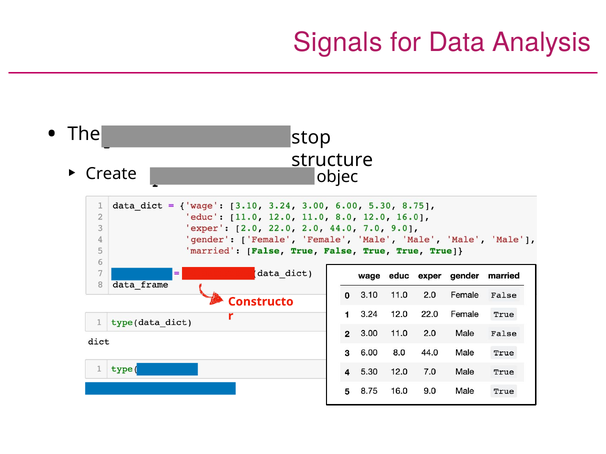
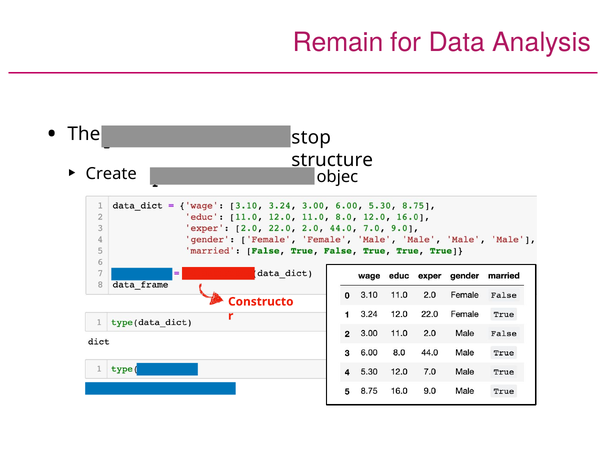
Signals: Signals -> Remain
